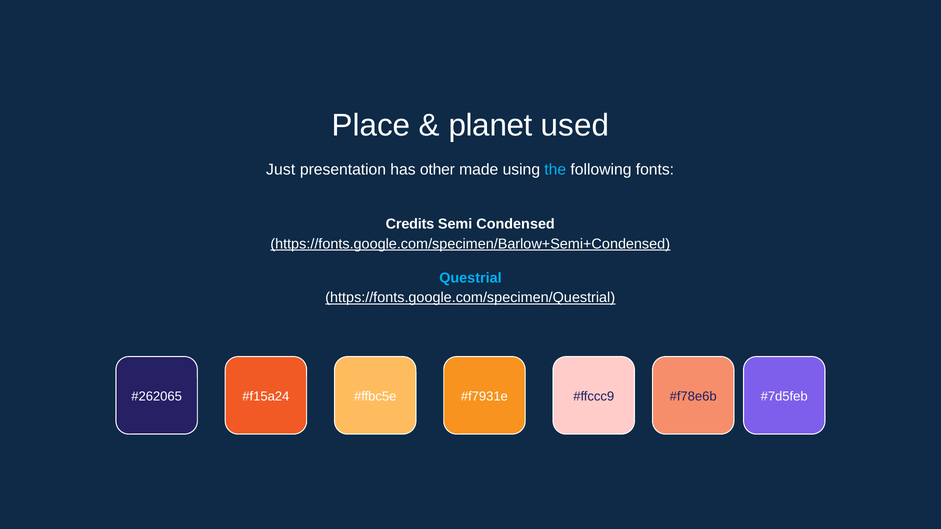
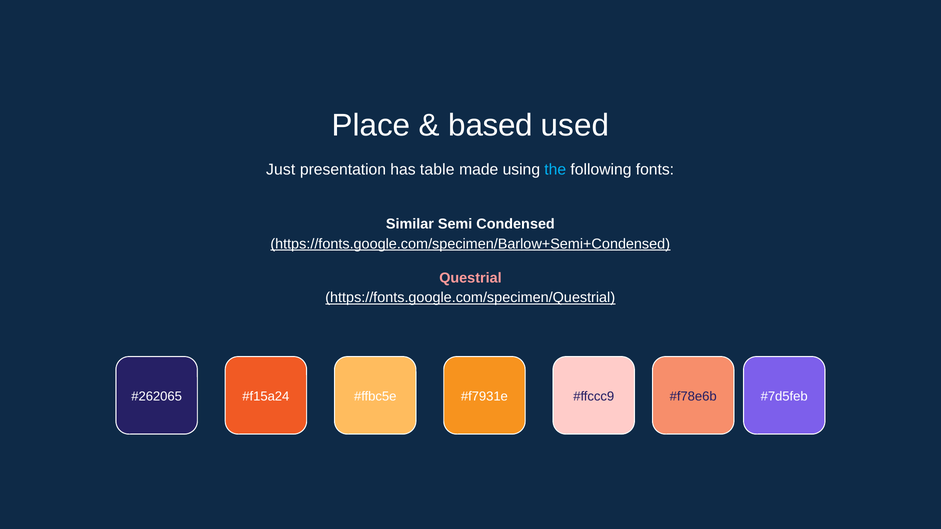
planet: planet -> based
other: other -> table
Credits: Credits -> Similar
Questrial colour: light blue -> pink
